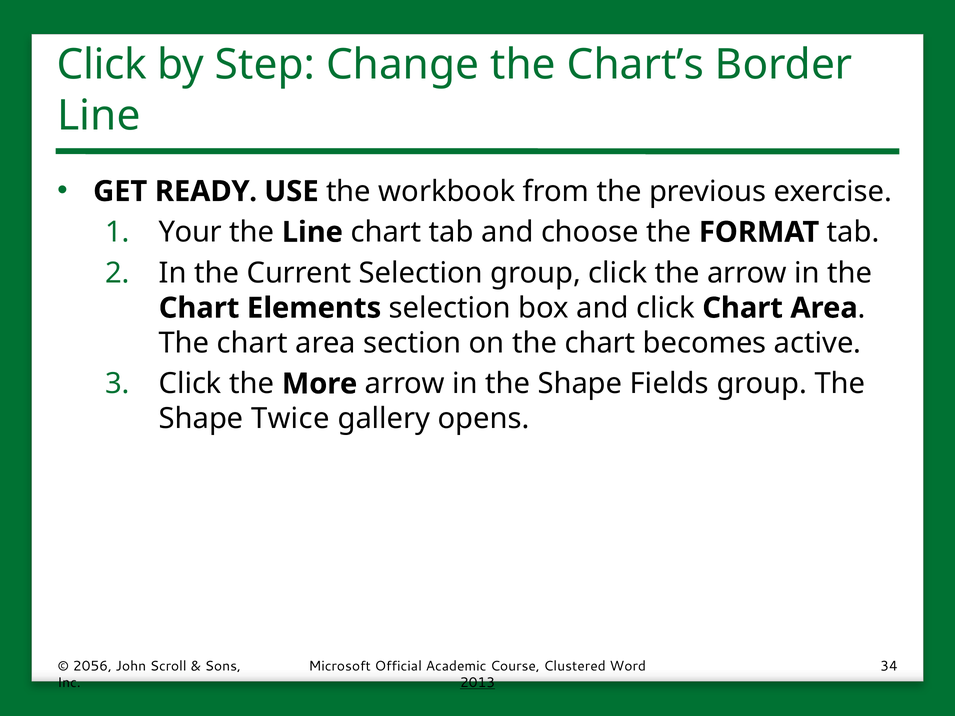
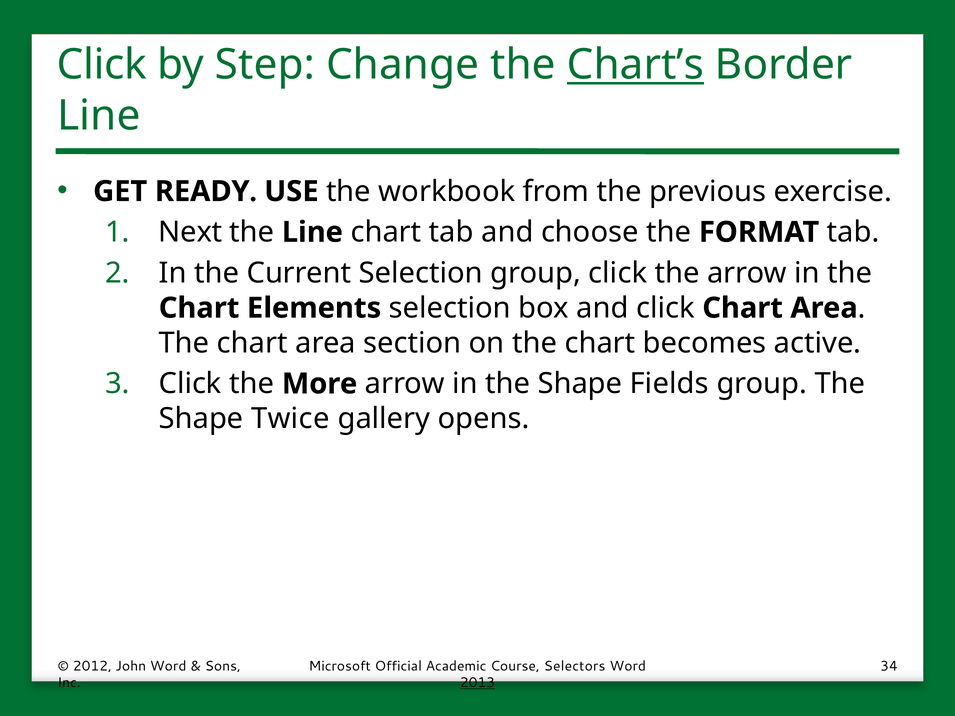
Chart’s underline: none -> present
Your: Your -> Next
2056: 2056 -> 2012
John Scroll: Scroll -> Word
Clustered: Clustered -> Selectors
